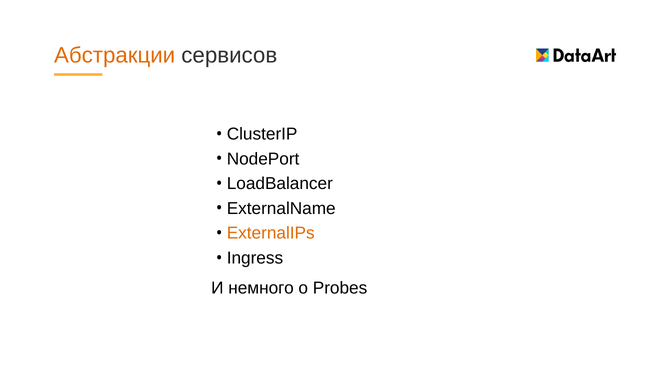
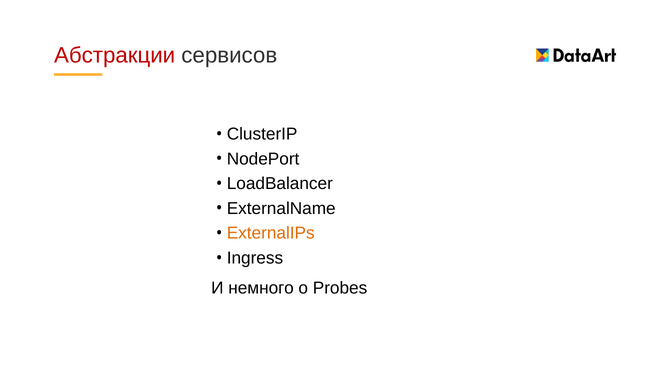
Абстракции colour: orange -> red
